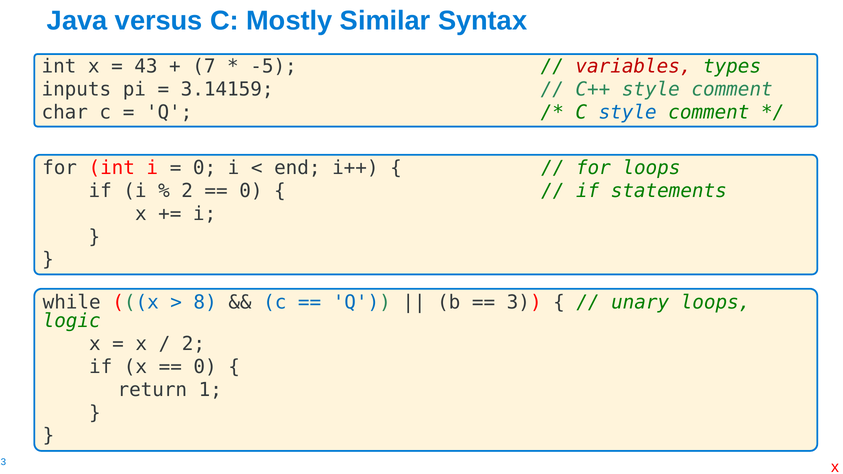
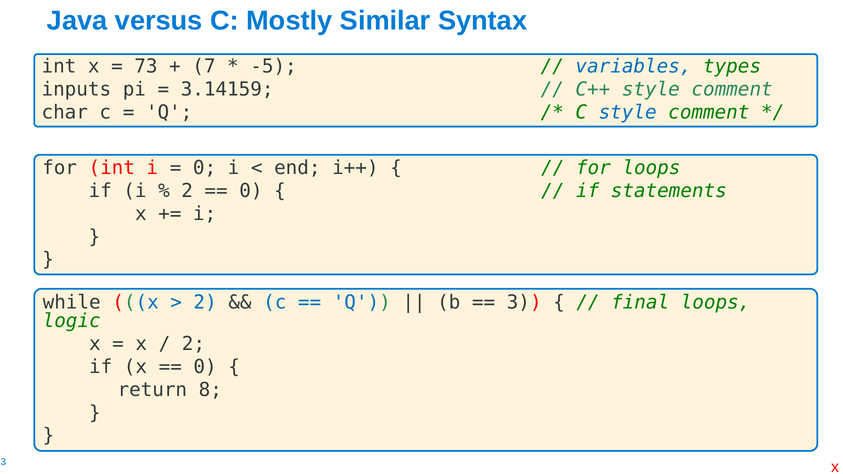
43: 43 -> 73
variables colour: red -> blue
8 at (205, 303): 8 -> 2
unary: unary -> final
1: 1 -> 8
